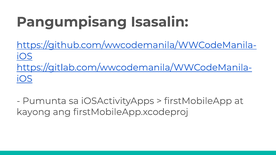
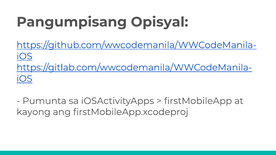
Isasalin: Isasalin -> Opisyal
